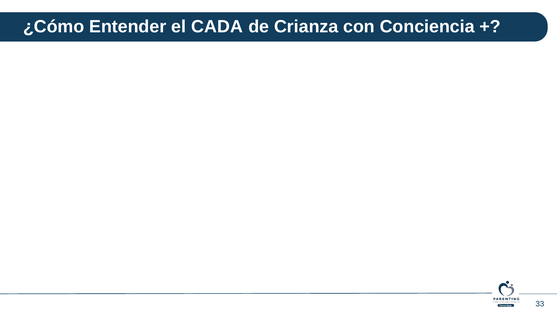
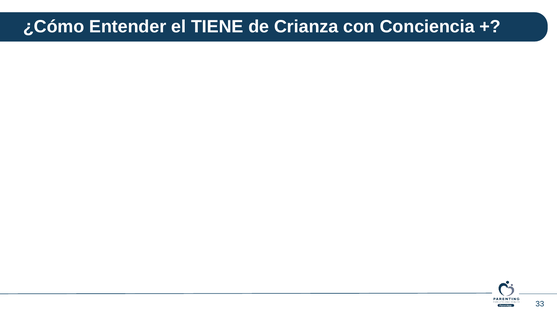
CADA: CADA -> TIENE
